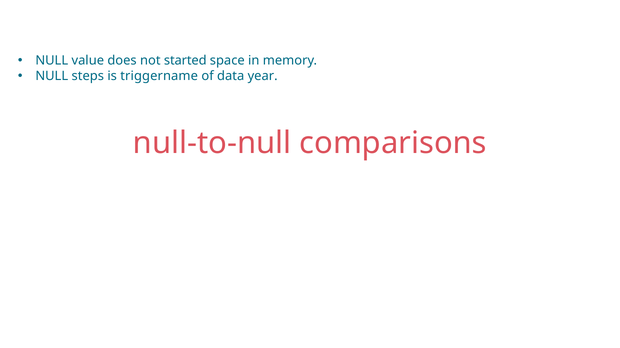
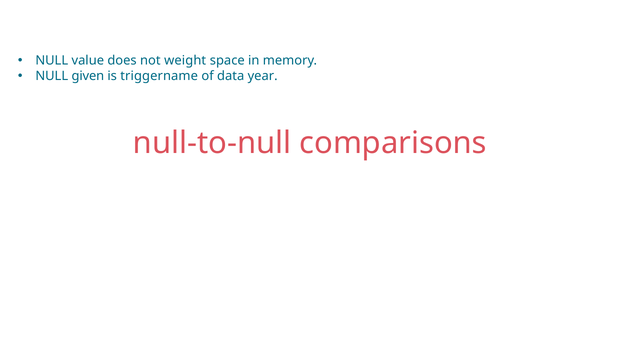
started: started -> weight
steps: steps -> given
